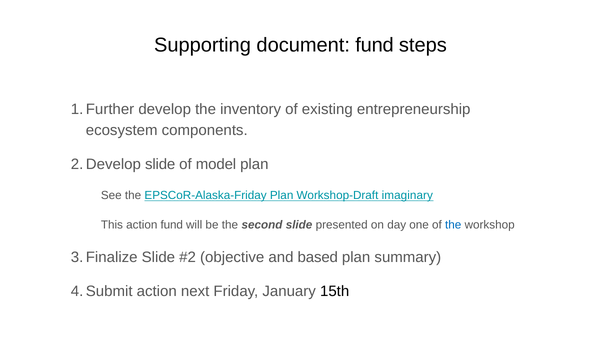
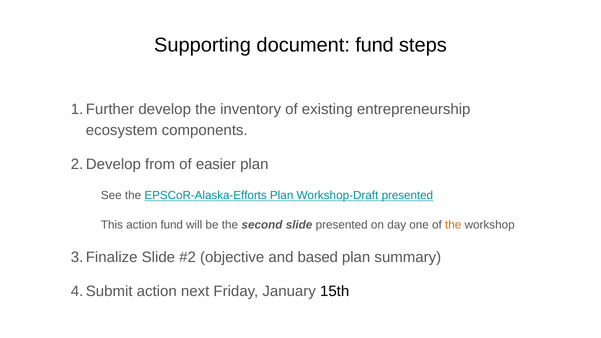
slide at (160, 164): slide -> from
model: model -> easier
EPSCoR-Alaska-Friday: EPSCoR-Alaska-Friday -> EPSCoR-Alaska-Efforts
Workshop-Draft imaginary: imaginary -> presented
the at (453, 225) colour: blue -> orange
